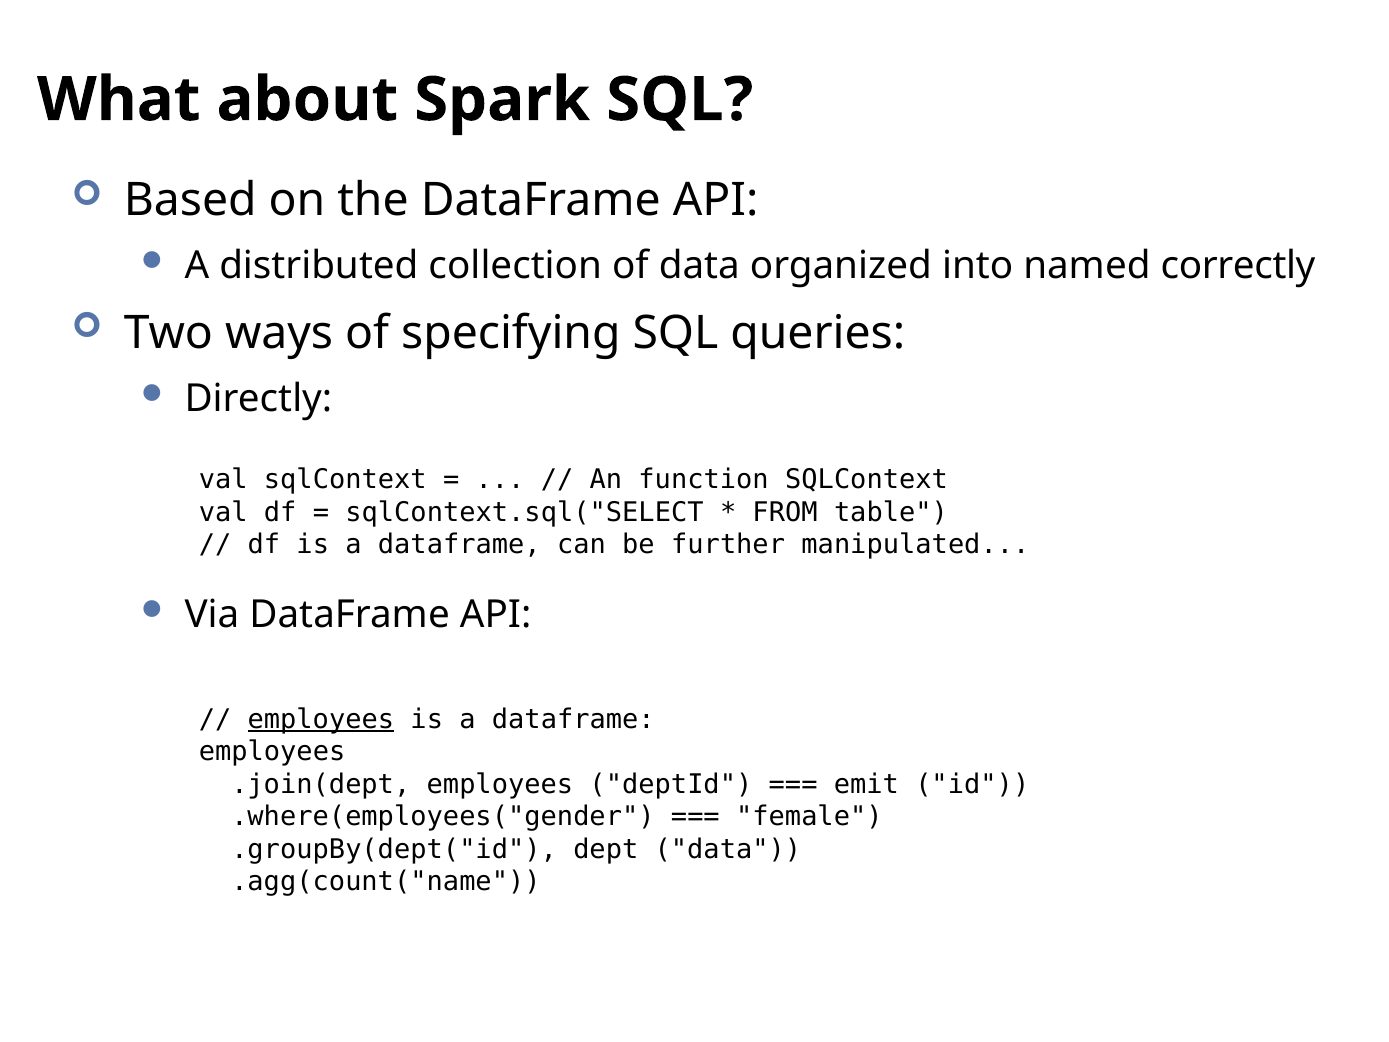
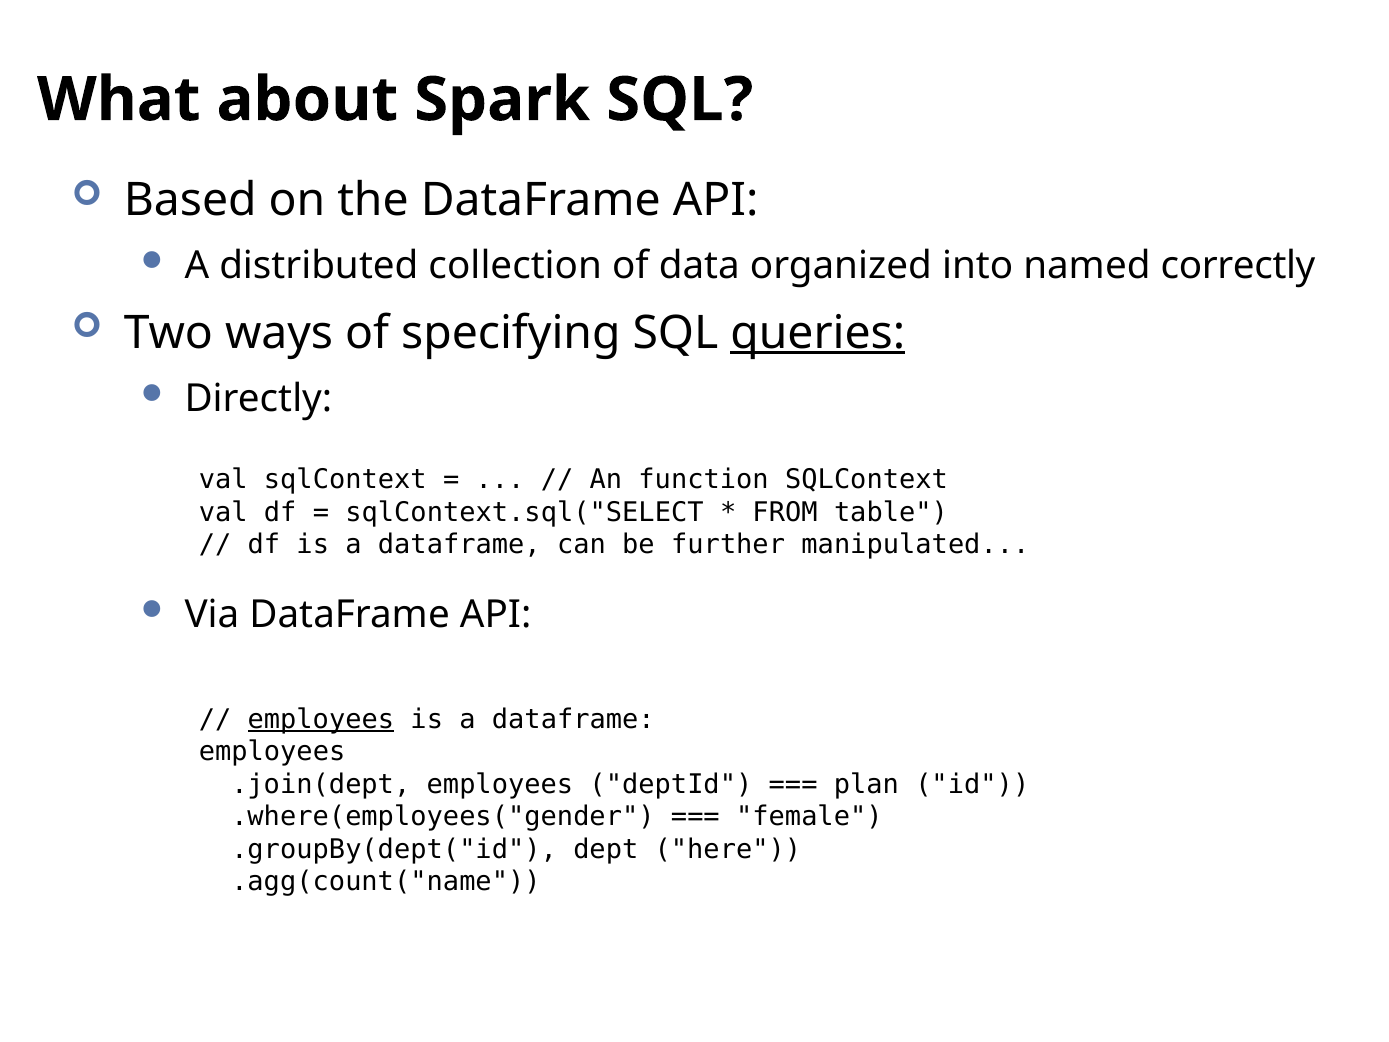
queries underline: none -> present
emit: emit -> plan
dept data: data -> here
